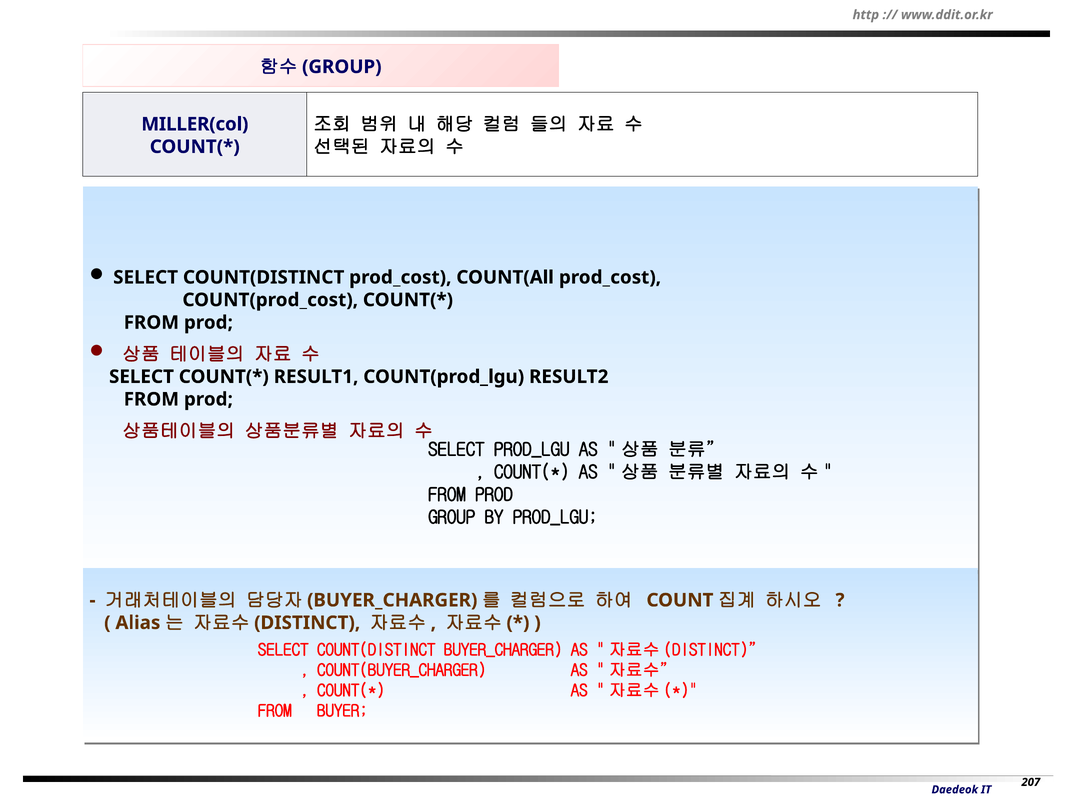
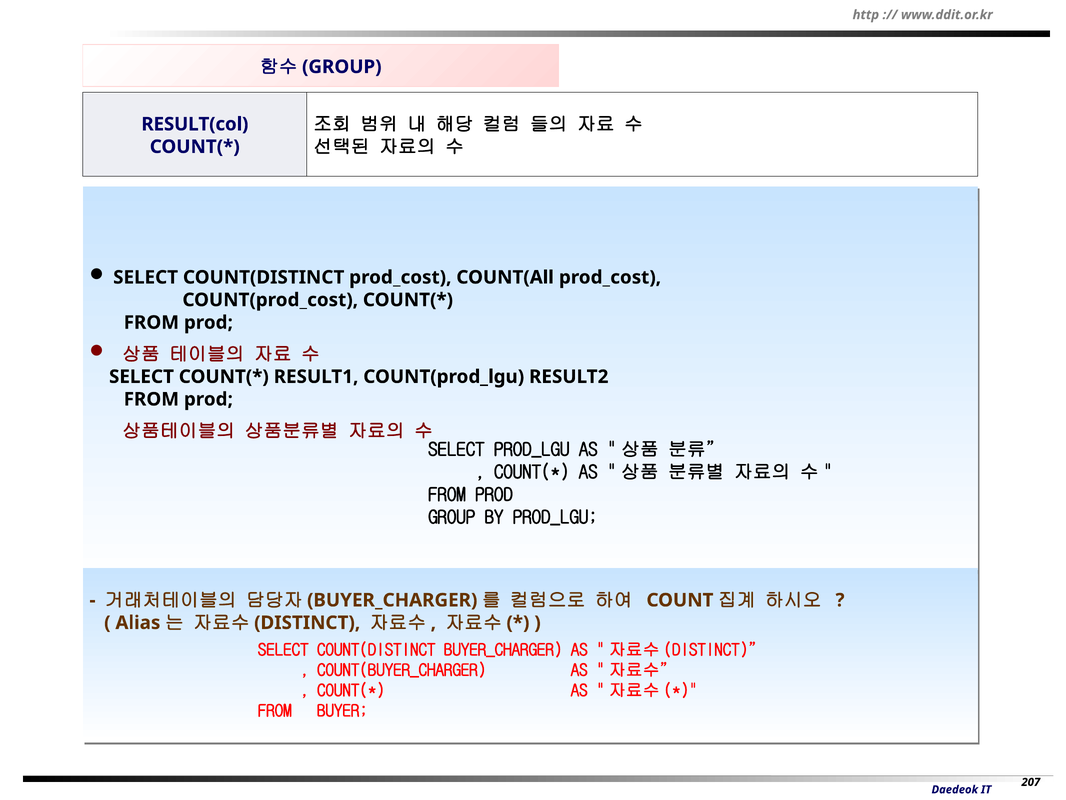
MILLER(col: MILLER(col -> RESULT(col
